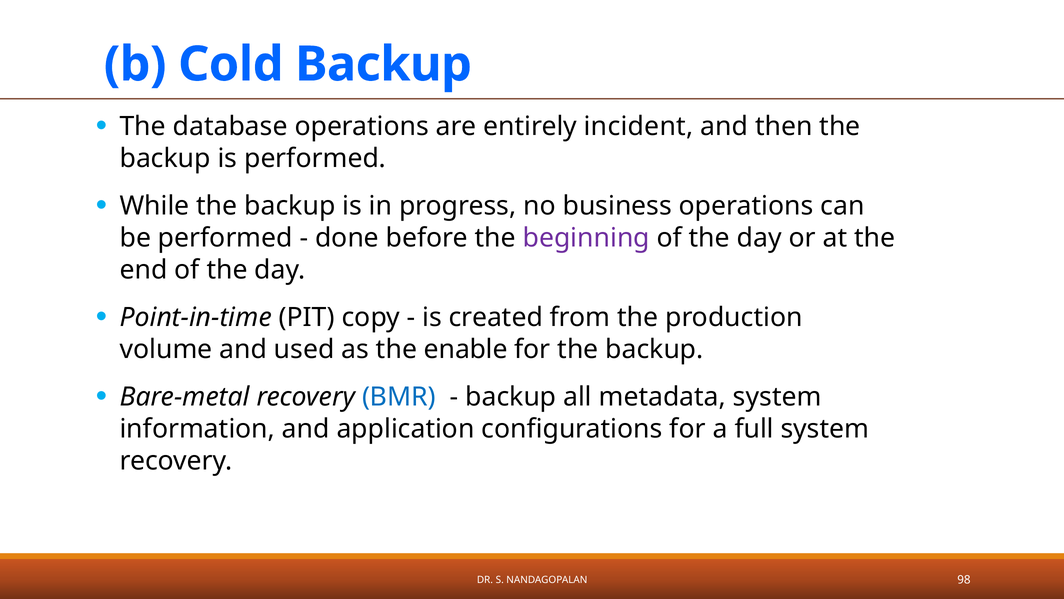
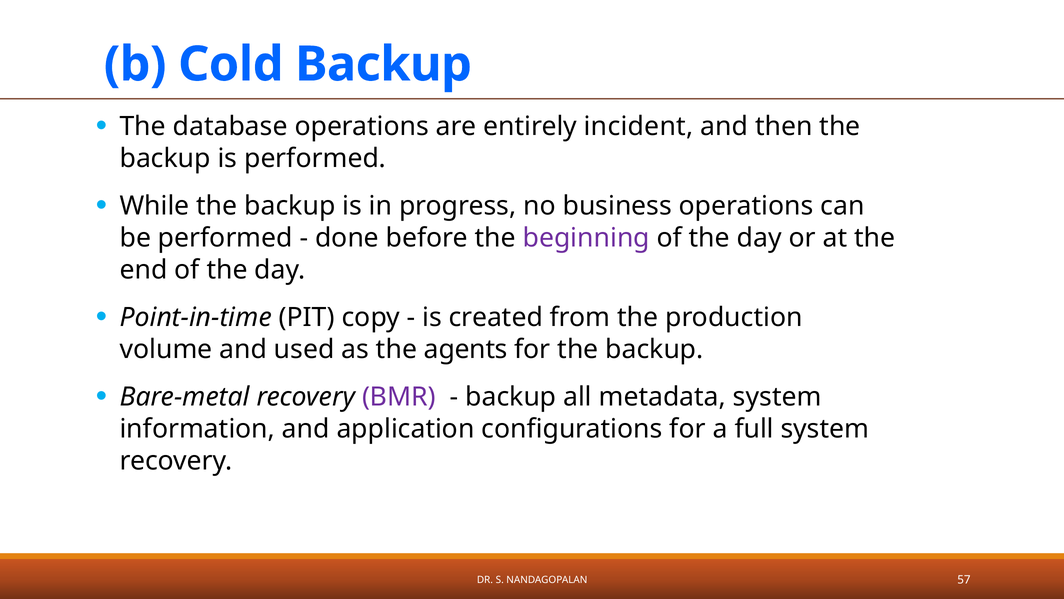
enable: enable -> agents
BMR colour: blue -> purple
98: 98 -> 57
